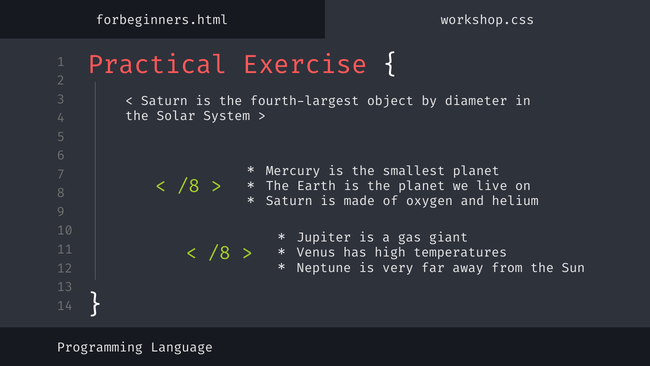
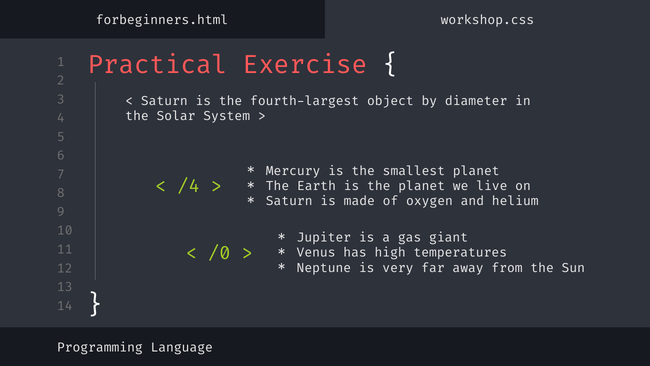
/8 at (189, 186): /8 -> /4
/8 at (219, 253): /8 -> /0
